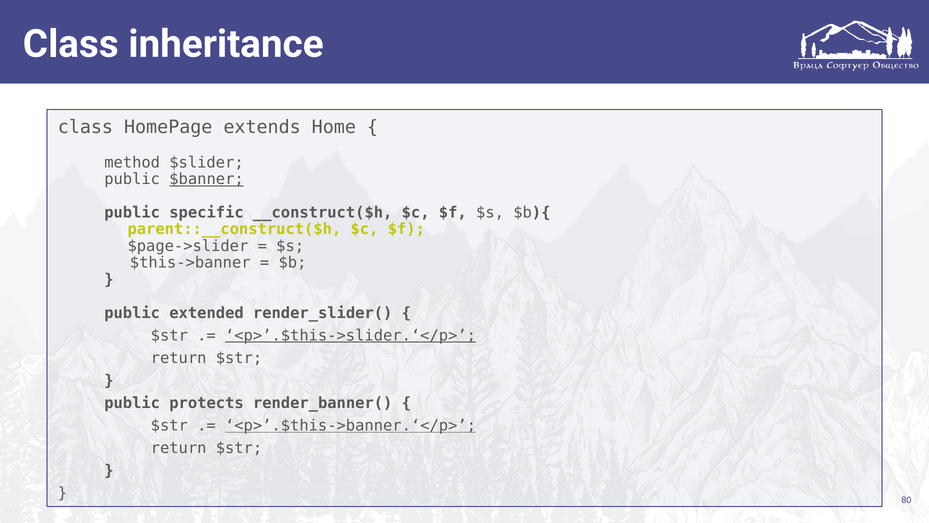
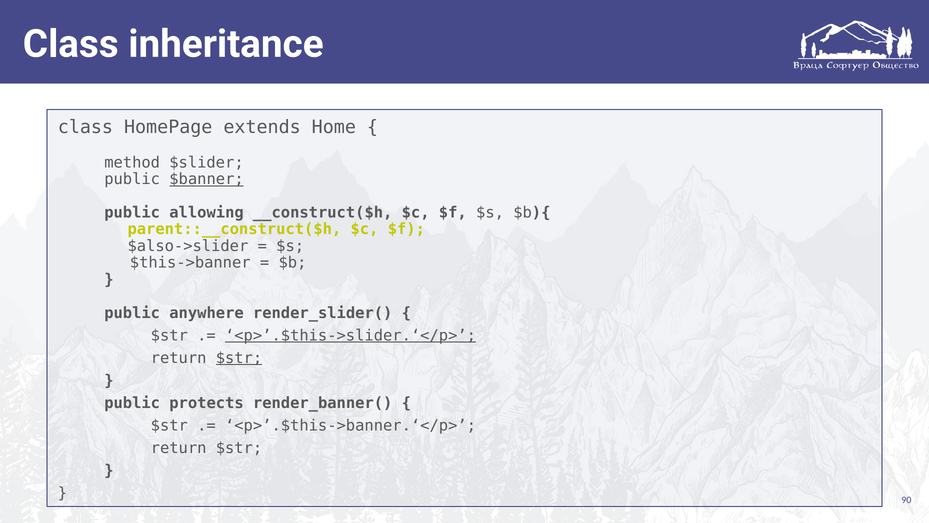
specific: specific -> allowing
$page->slider: $page->slider -> $also->slider
extended: extended -> anywhere
$str at (239, 358) underline: none -> present
<p>’.$this->banner.‘</p> underline: present -> none
80: 80 -> 90
